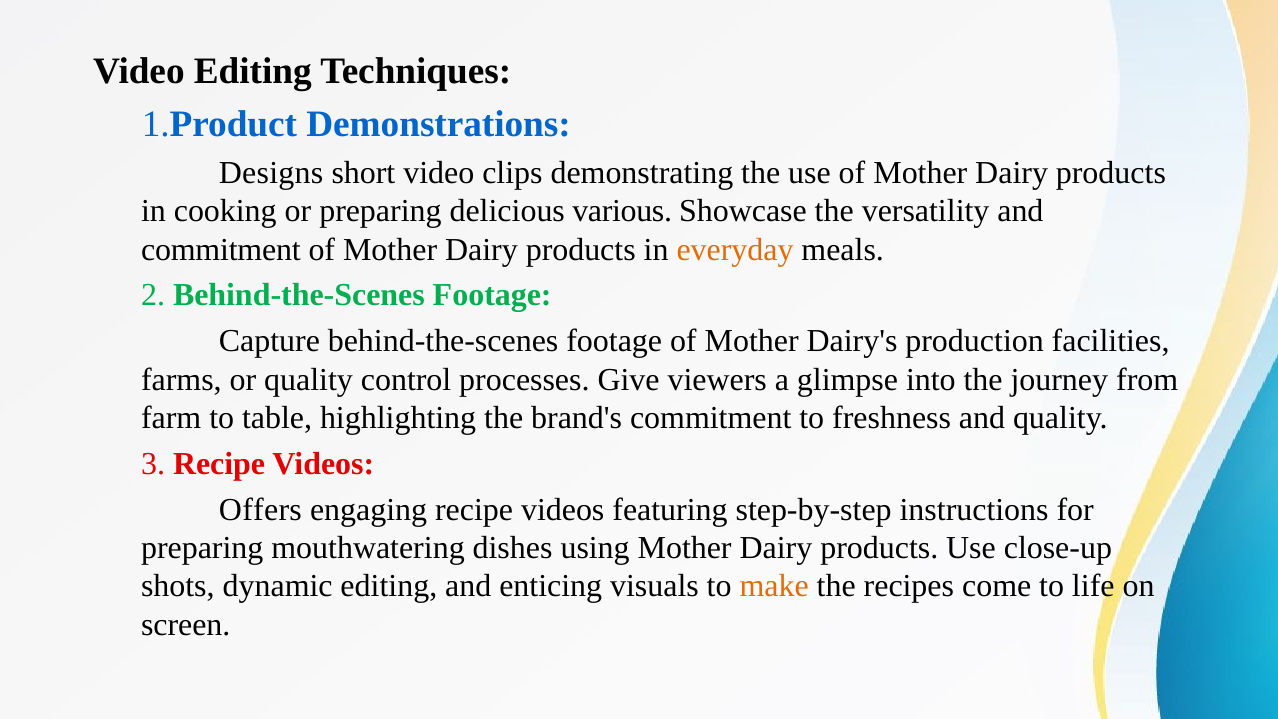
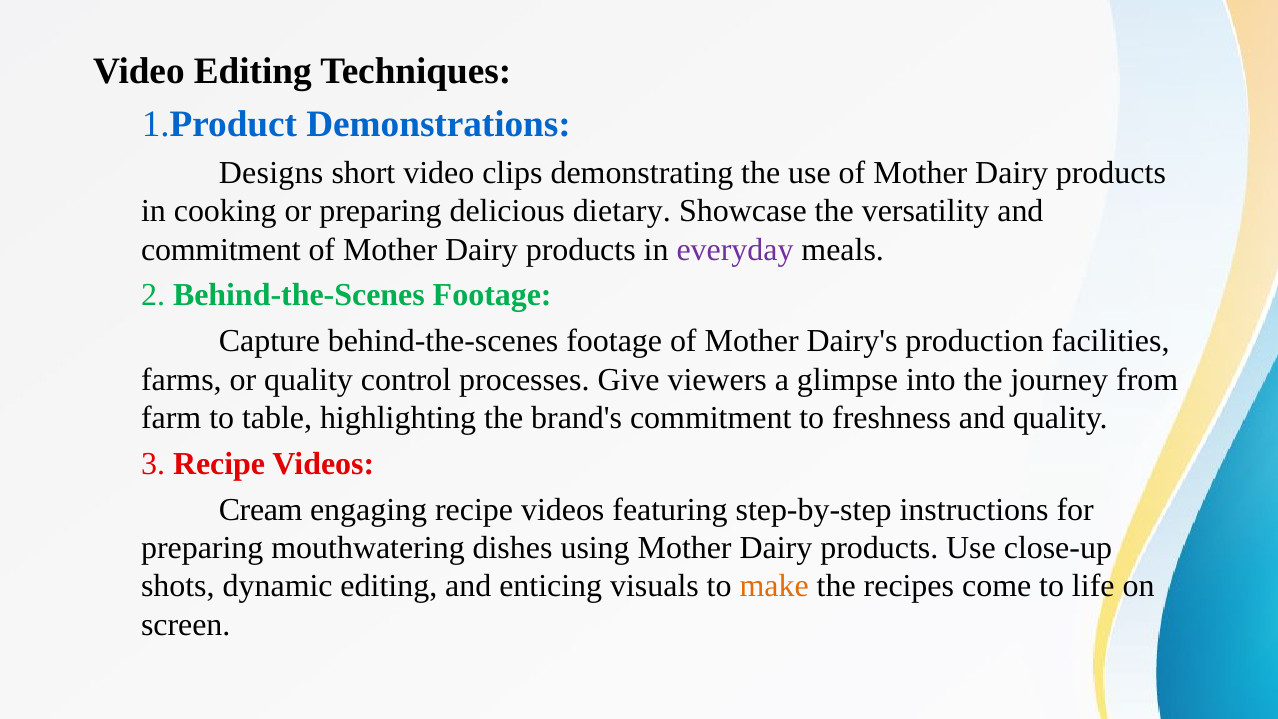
various: various -> dietary
everyday colour: orange -> purple
Offers: Offers -> Cream
